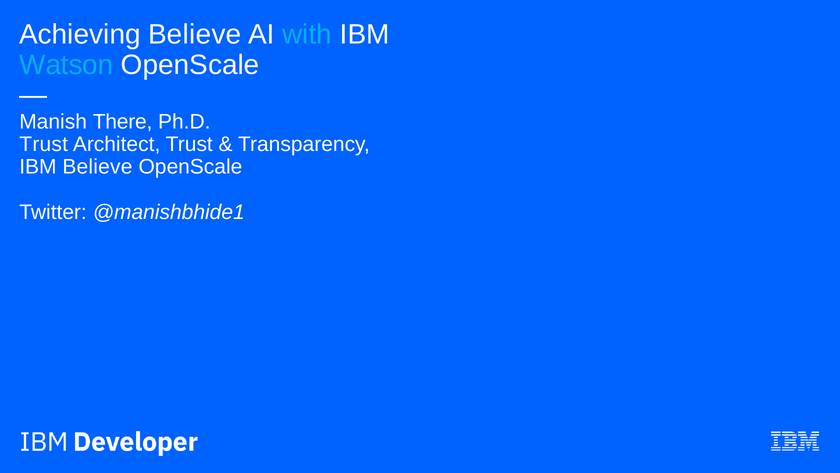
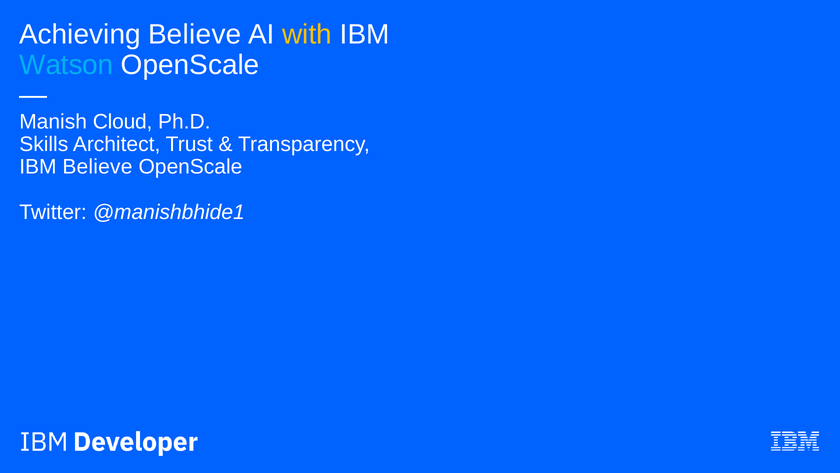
with colour: light blue -> yellow
There: There -> Cloud
Trust at (44, 144): Trust -> Skills
